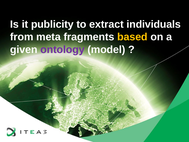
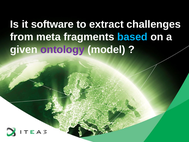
publicity: publicity -> software
individuals: individuals -> challenges
based colour: yellow -> light blue
